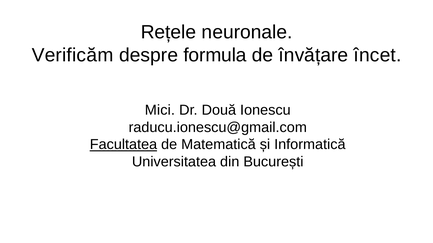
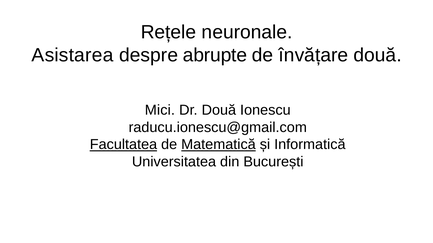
Verificăm: Verificăm -> Asistarea
formula: formula -> abrupte
învățare încet: încet -> două
Matematică underline: none -> present
